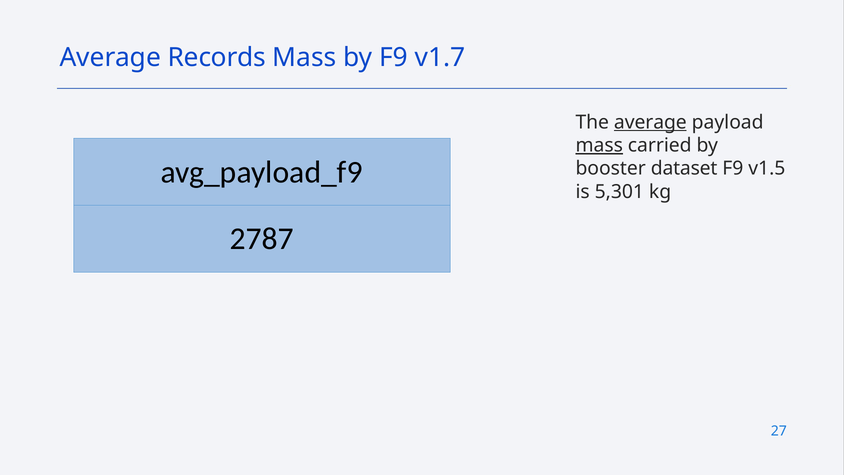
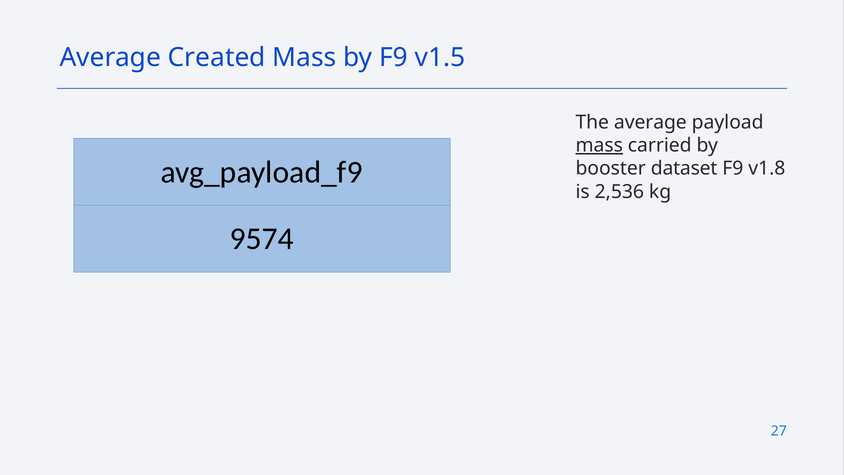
Records: Records -> Created
v1.7: v1.7 -> v1.5
average at (650, 122) underline: present -> none
v1.5: v1.5 -> v1.8
5,301: 5,301 -> 2,536
2787: 2787 -> 9574
